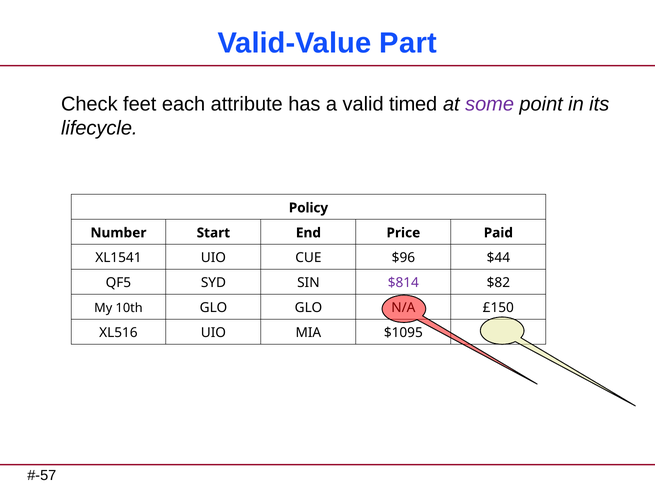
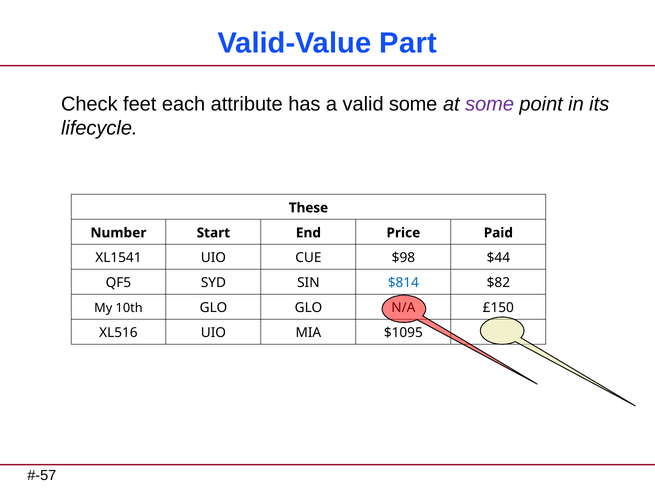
valid timed: timed -> some
Policy: Policy -> These
$96: $96 -> $98
$814 colour: purple -> blue
